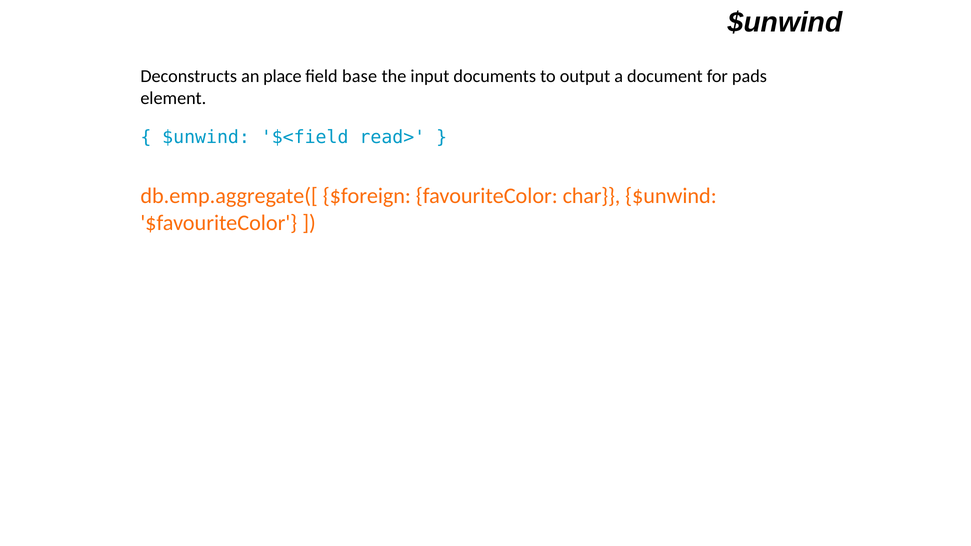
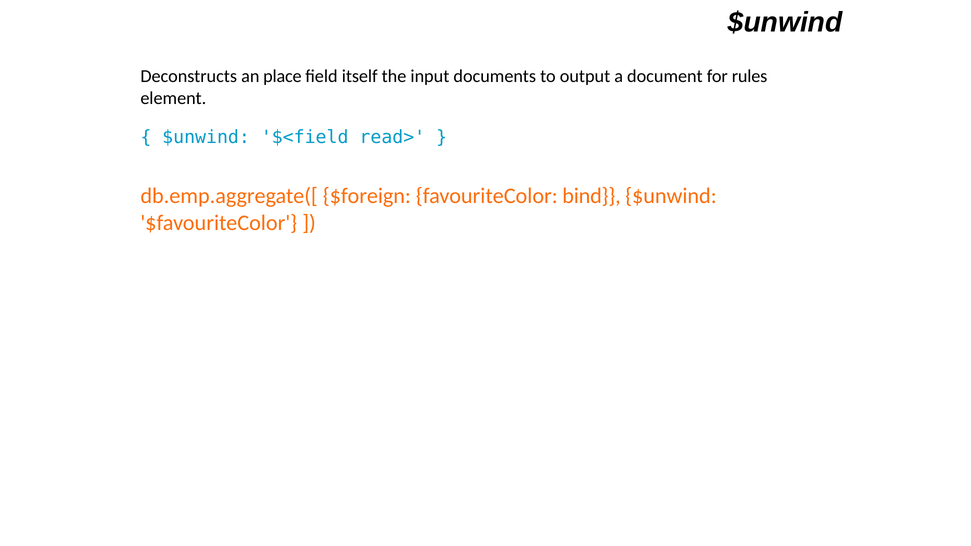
base: base -> itself
pads: pads -> rules
char: char -> bind
